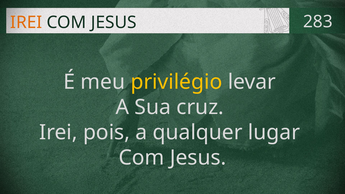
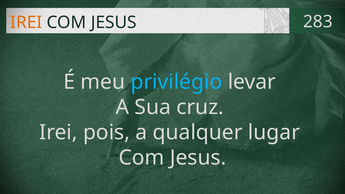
privilégio colour: yellow -> light blue
